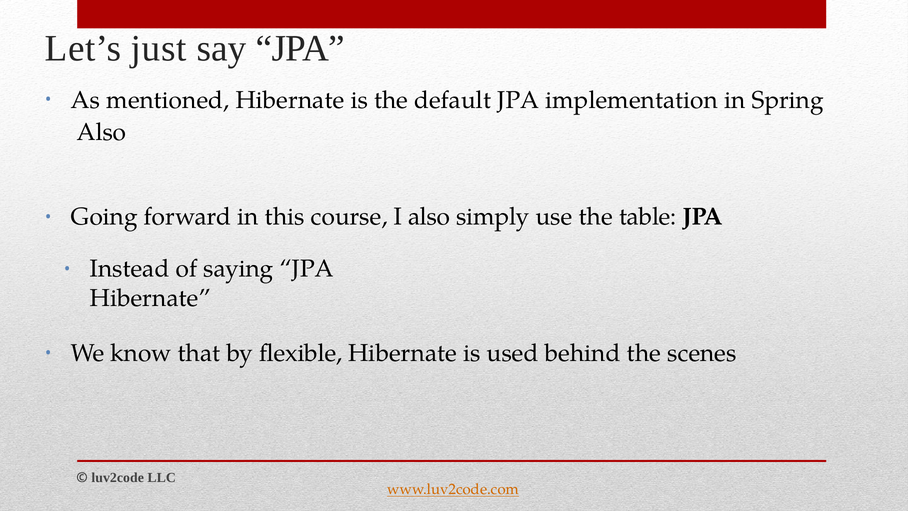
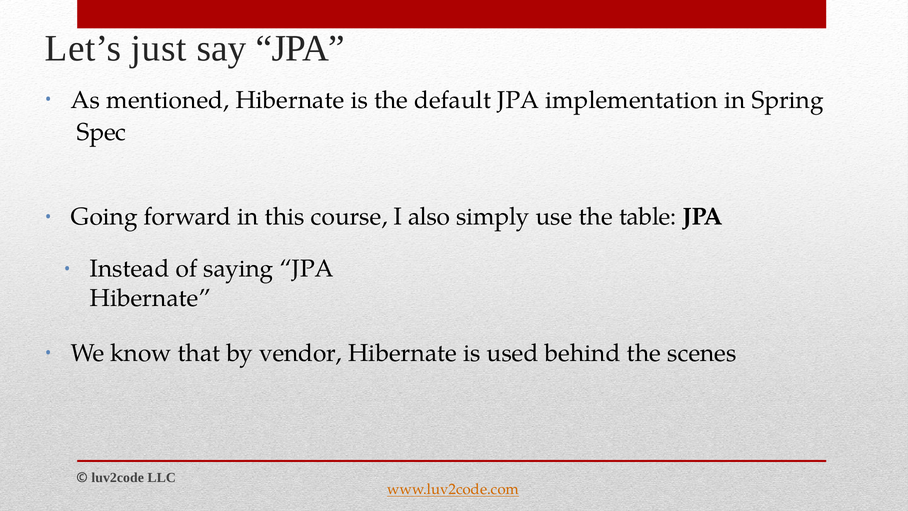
Also at (102, 132): Also -> Spec
flexible: flexible -> vendor
